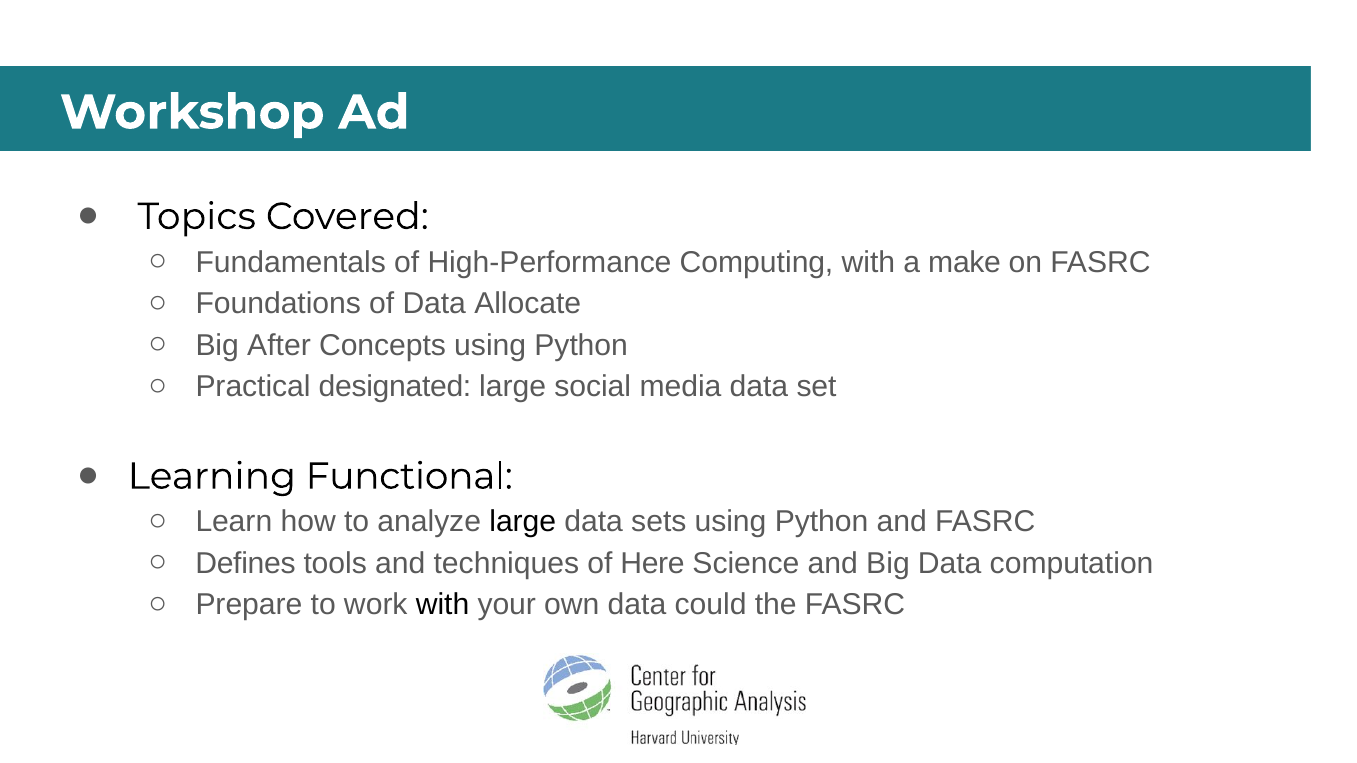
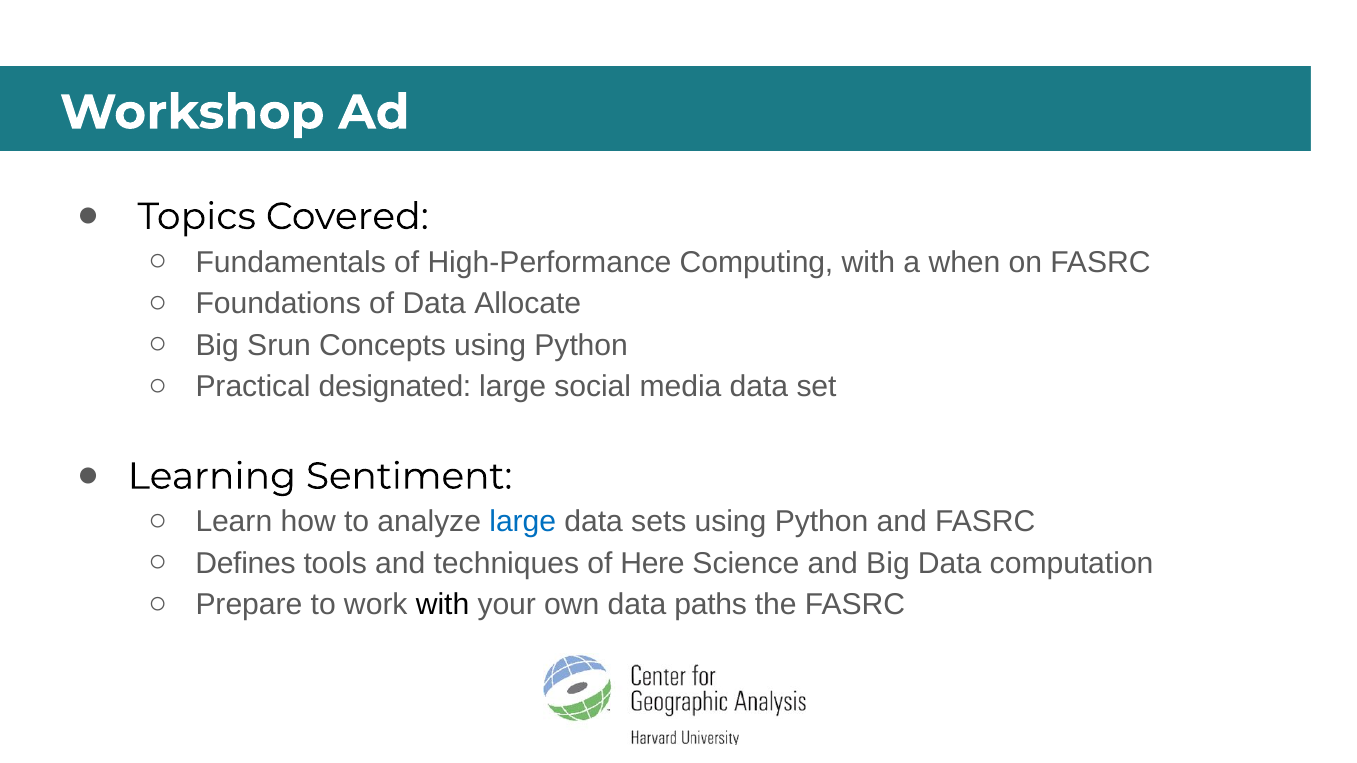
make: make -> when
After: After -> Srun
Functional: Functional -> Sentiment
large at (523, 522) colour: black -> blue
could: could -> paths
